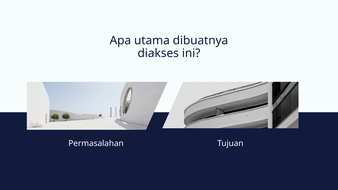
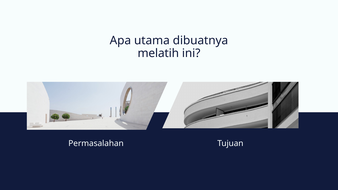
diakses: diakses -> melatih
